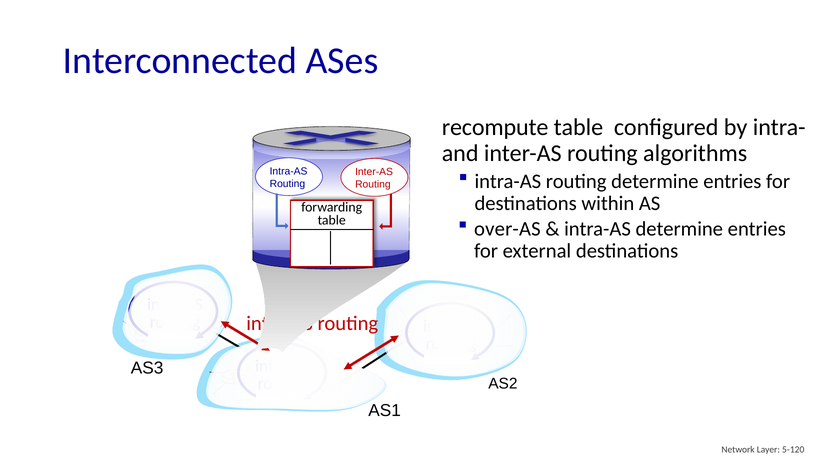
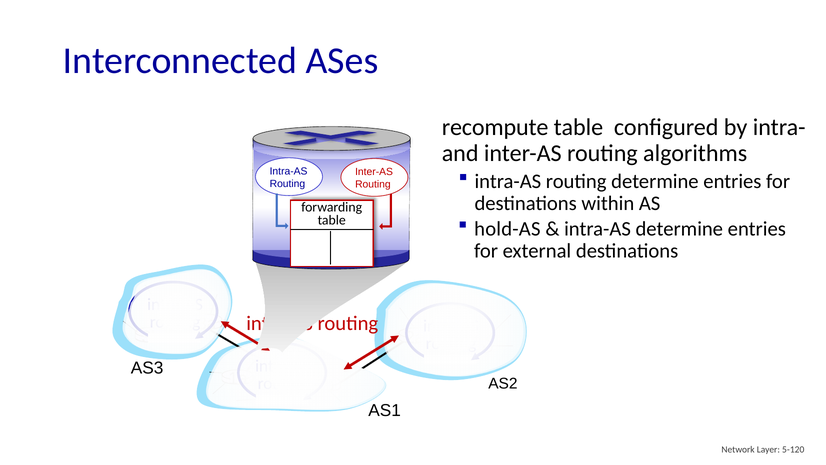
over-AS: over-AS -> hold-AS
